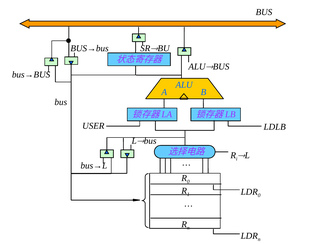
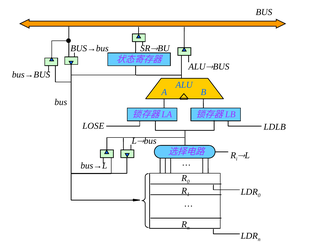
USER: USER -> LOSE
